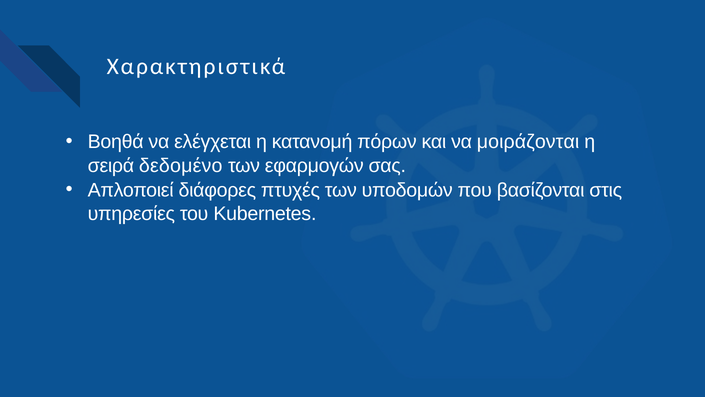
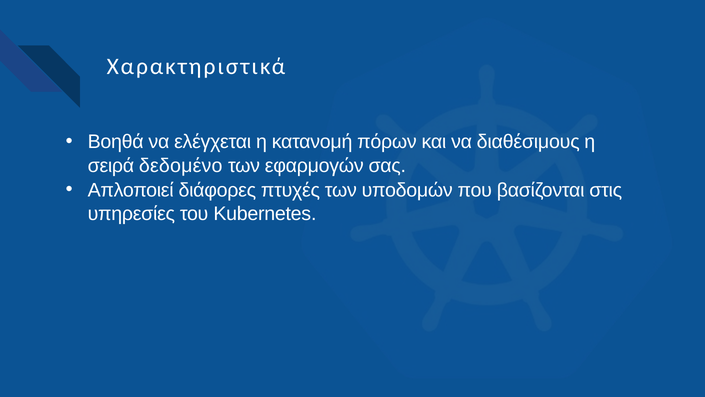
μοιράζονται: μοιράζονται -> διαθέσιμους
